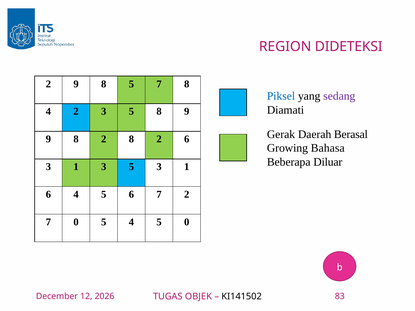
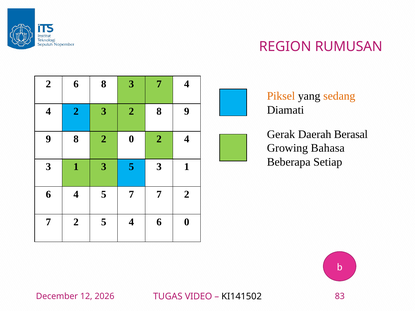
DIDETEKSI: DIDETEKSI -> RUMUSAN
2 9: 9 -> 6
8 5: 5 -> 3
7 8: 8 -> 4
Piksel colour: blue -> orange
sedang colour: purple -> orange
2 3 5: 5 -> 2
2 8: 8 -> 0
2 6: 6 -> 4
Diluar: Diluar -> Setiap
5 6: 6 -> 7
0 at (76, 222): 0 -> 2
5 4 5: 5 -> 6
OBJEK: OBJEK -> VIDEO
